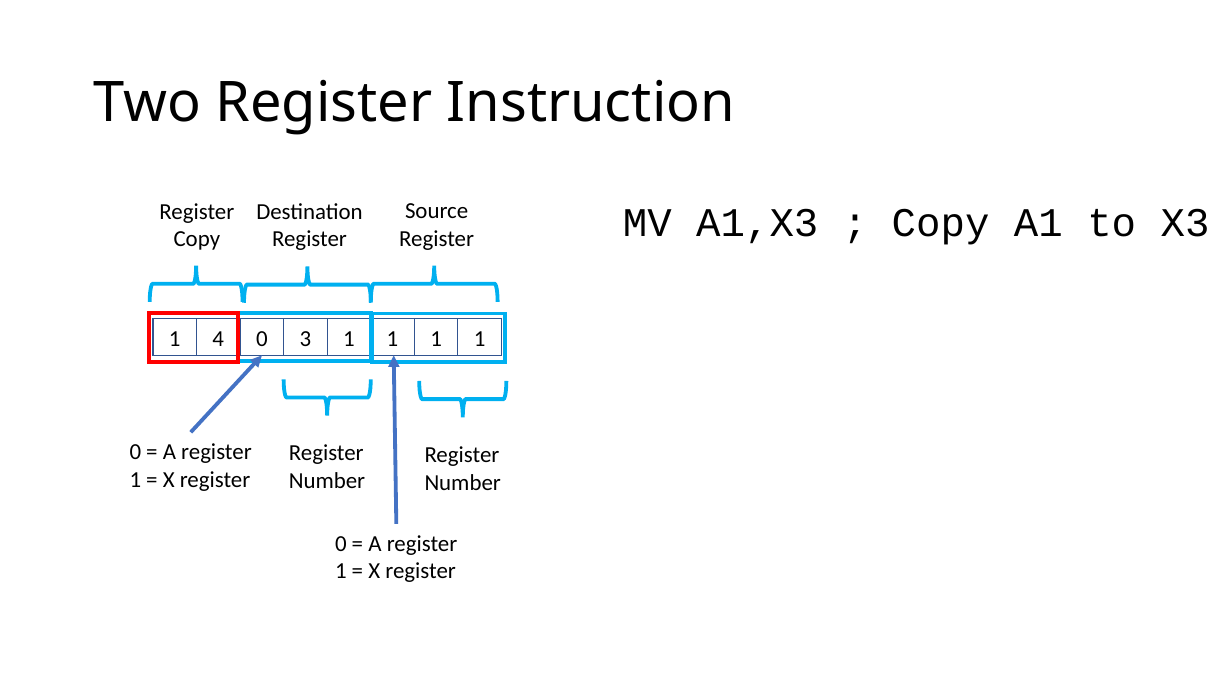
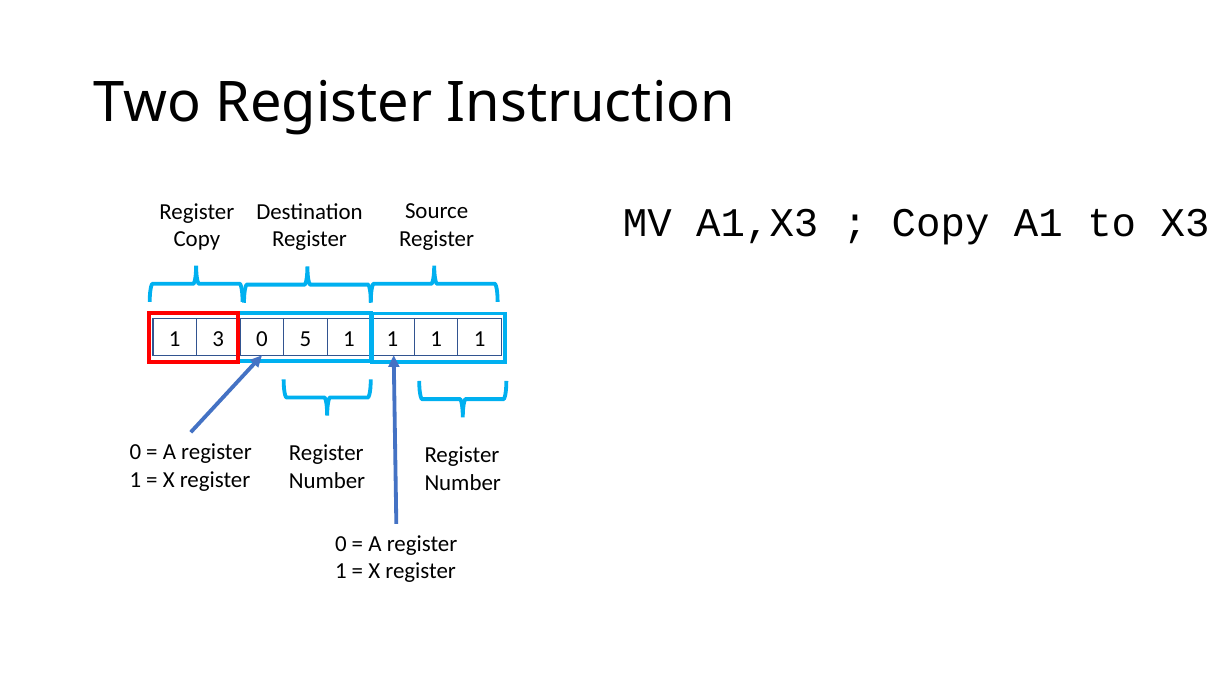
4: 4 -> 3
3: 3 -> 5
